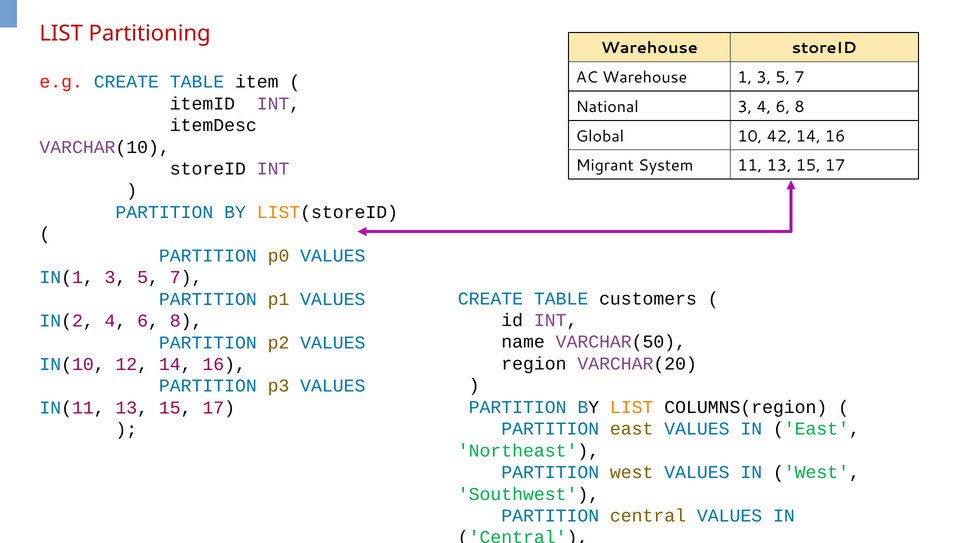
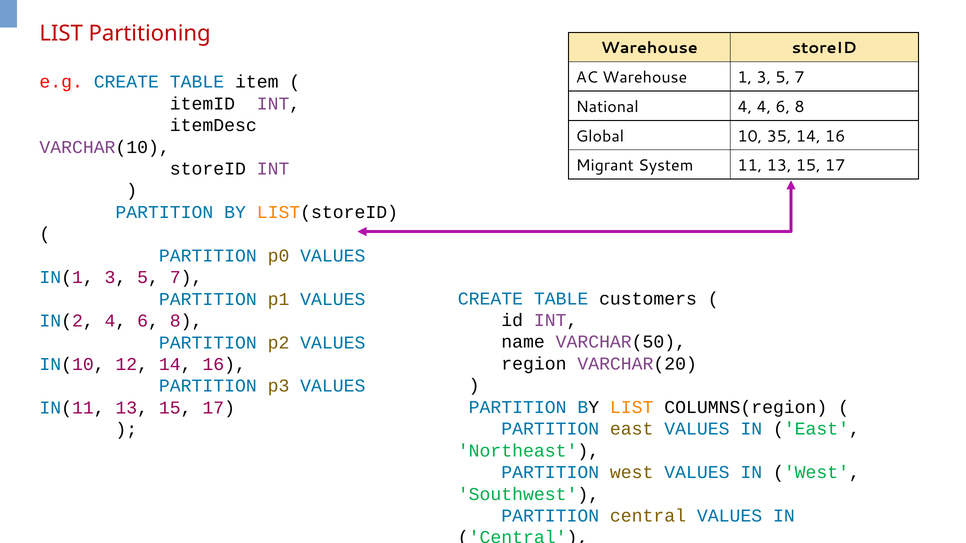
National 3: 3 -> 4
42: 42 -> 35
